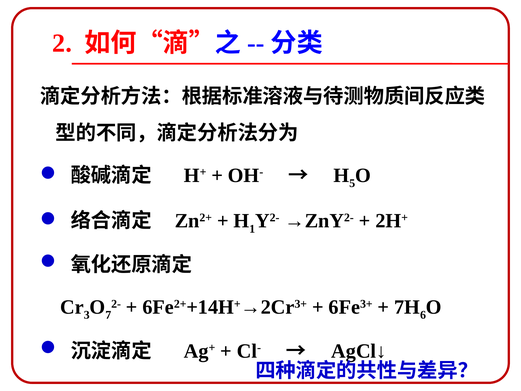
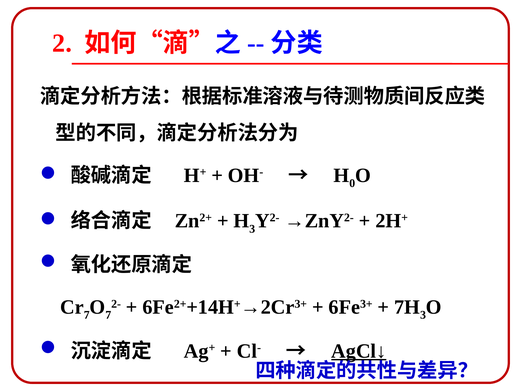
5: 5 -> 0
1 at (252, 229): 1 -> 3
3 at (87, 315): 3 -> 7
6 at (423, 315): 6 -> 3
AgCl↓ underline: none -> present
